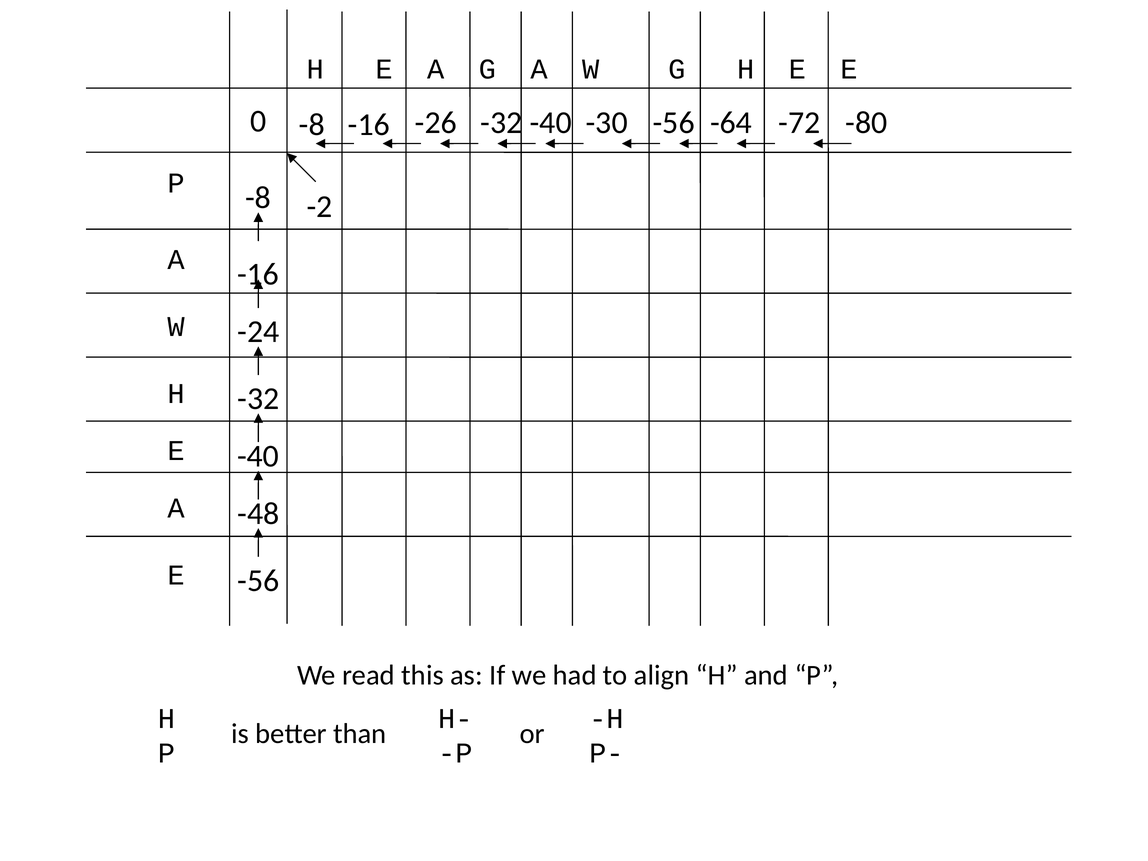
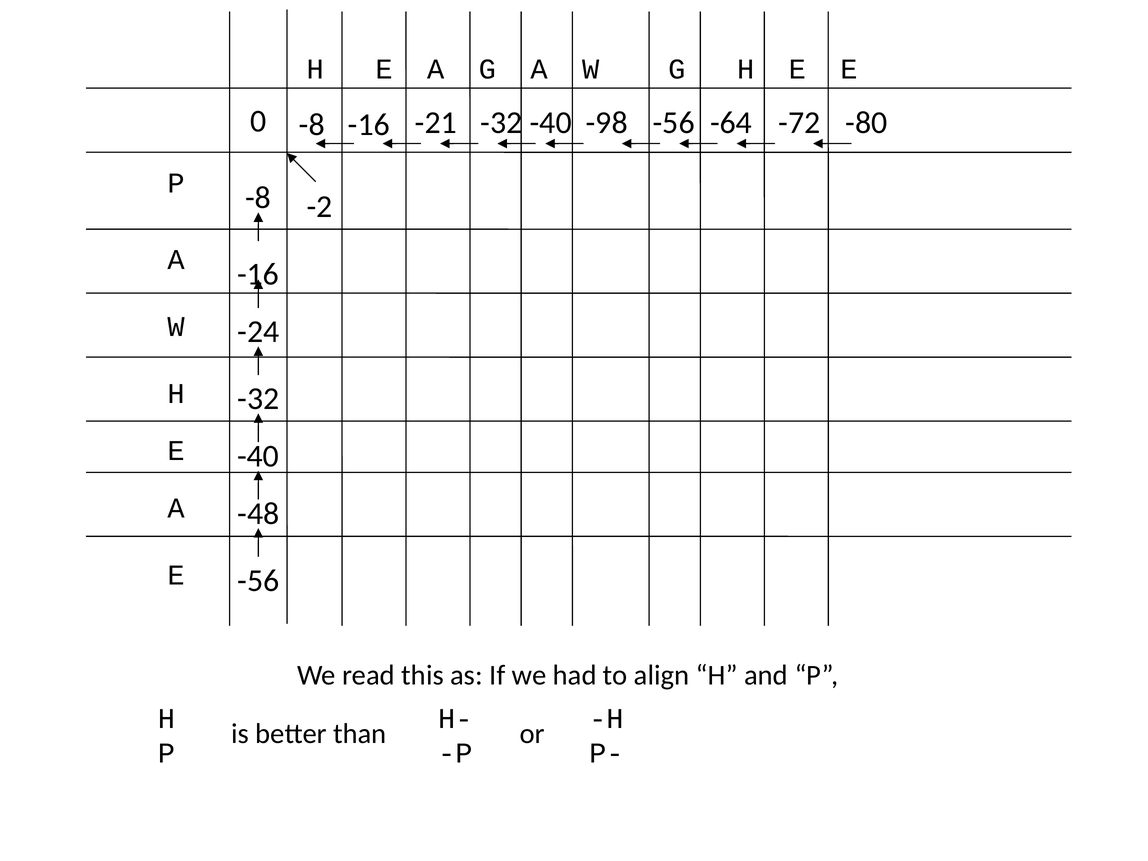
-26: -26 -> -21
-30: -30 -> -98
